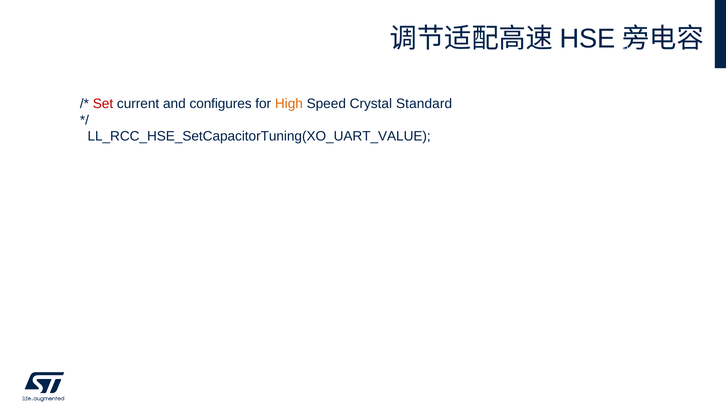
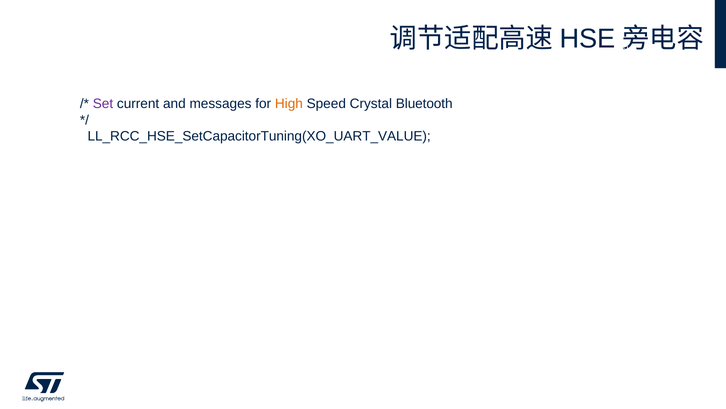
Set colour: red -> purple
configures: configures -> messages
Standard: Standard -> Bluetooth
